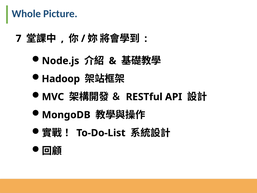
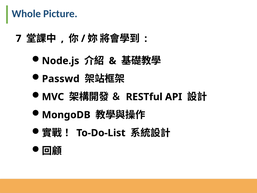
Hadoop: Hadoop -> Passwd
